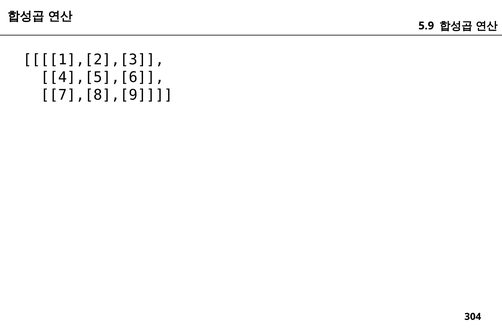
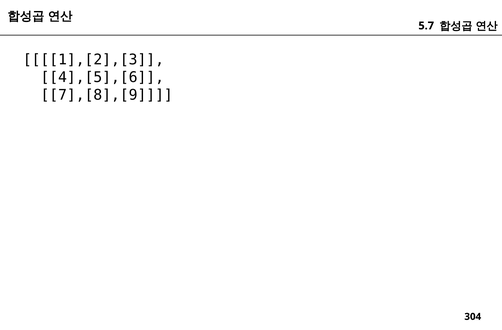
5.9: 5.9 -> 5.7
